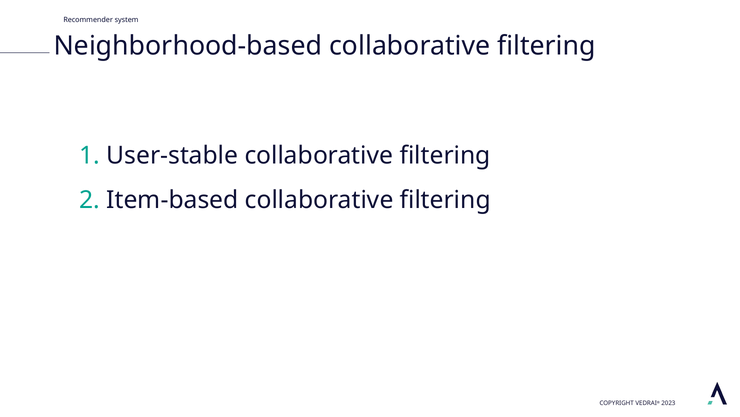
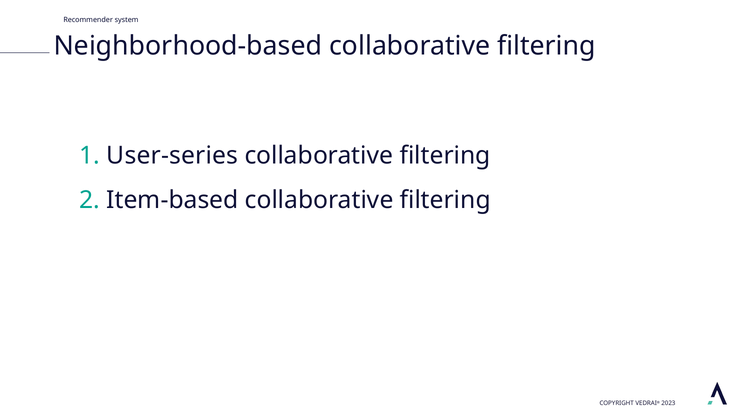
User-stable: User-stable -> User-series
